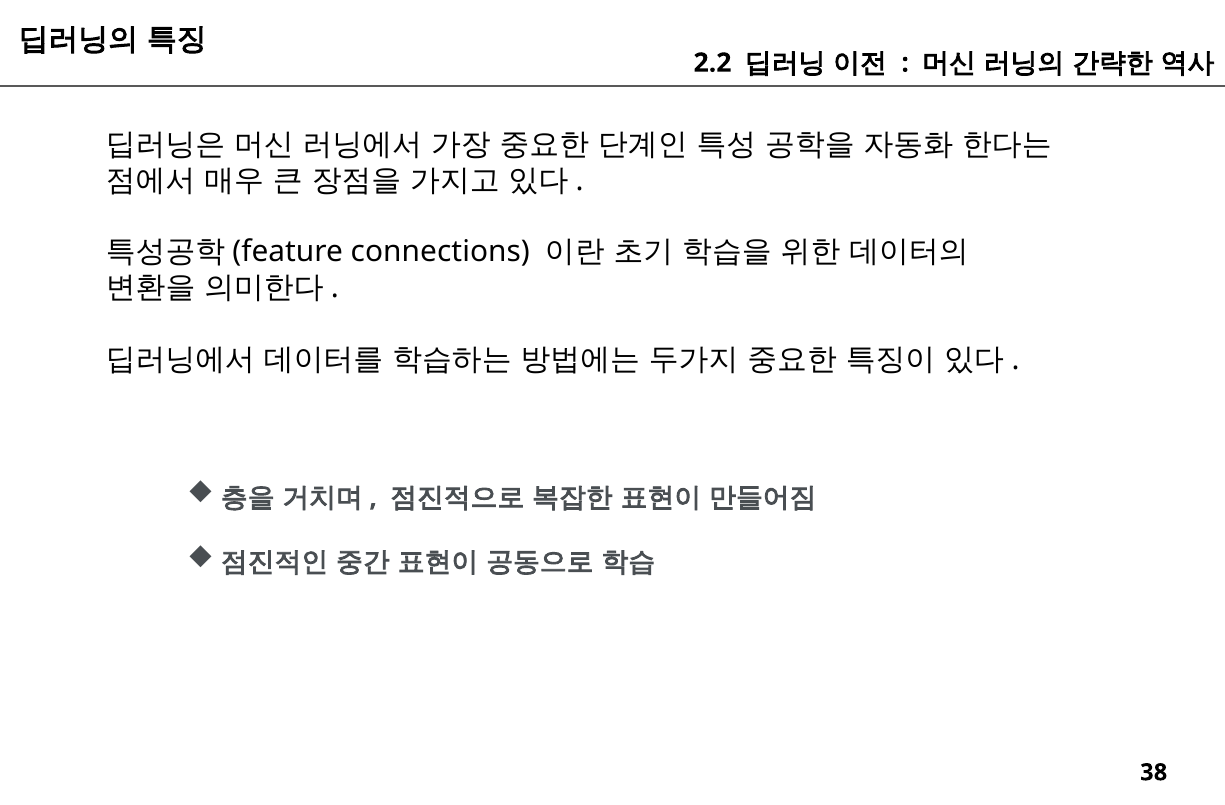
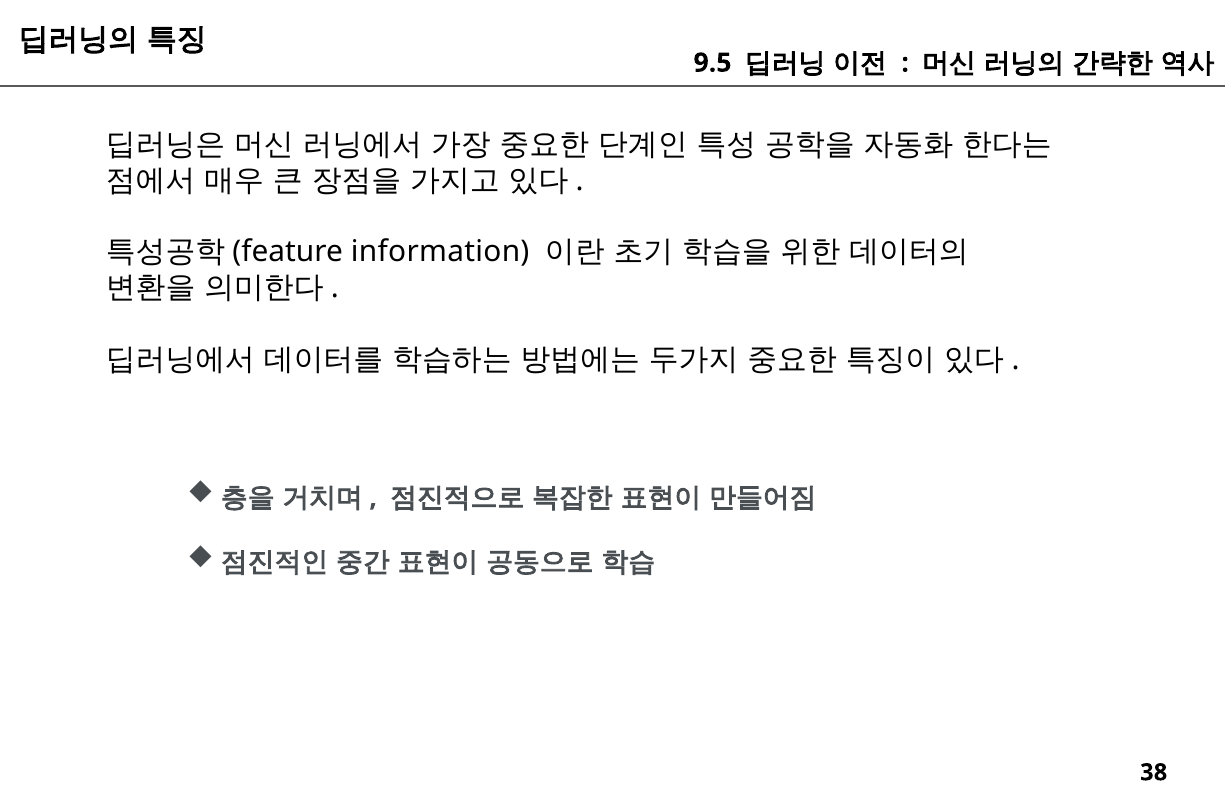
2.2: 2.2 -> 9.5
connections: connections -> information
